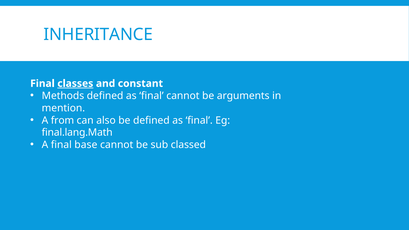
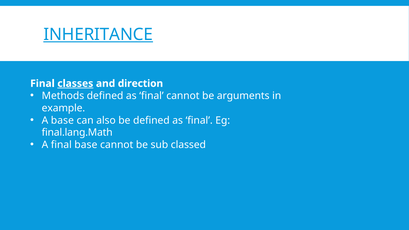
INHERITANCE underline: none -> present
constant: constant -> direction
mention: mention -> example
A from: from -> base
